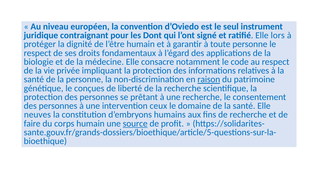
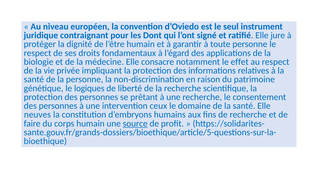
lors: lors -> jure
code: code -> effet
raison underline: present -> none
conçues: conçues -> logiques
